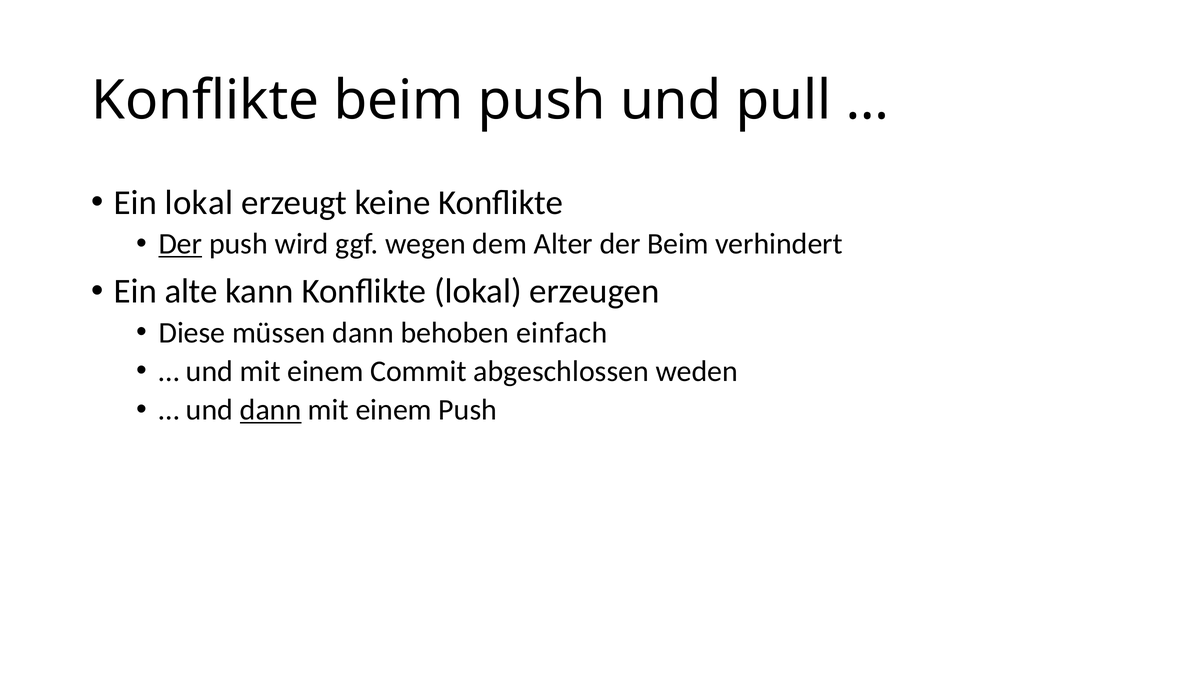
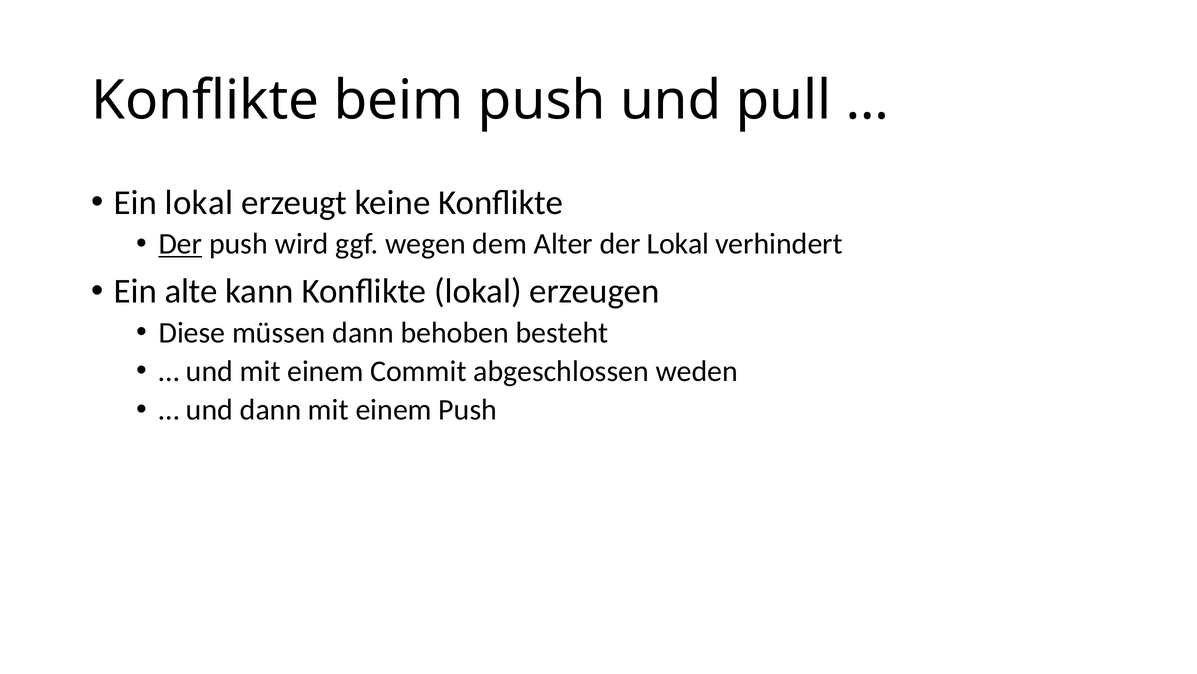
der Beim: Beim -> Lokal
einfach: einfach -> besteht
dann at (271, 409) underline: present -> none
